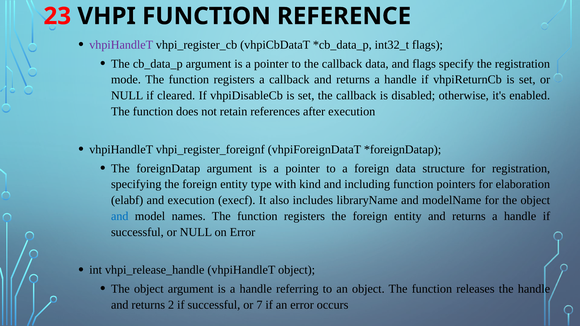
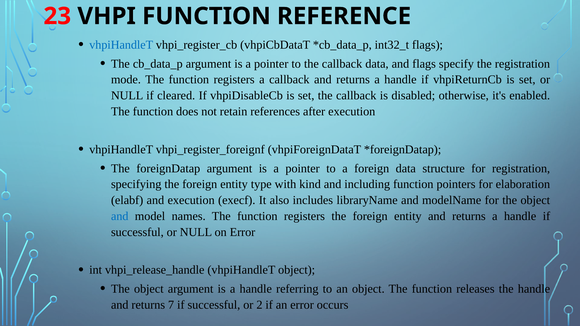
vhpiHandleT at (121, 45) colour: purple -> blue
2: 2 -> 7
7: 7 -> 2
